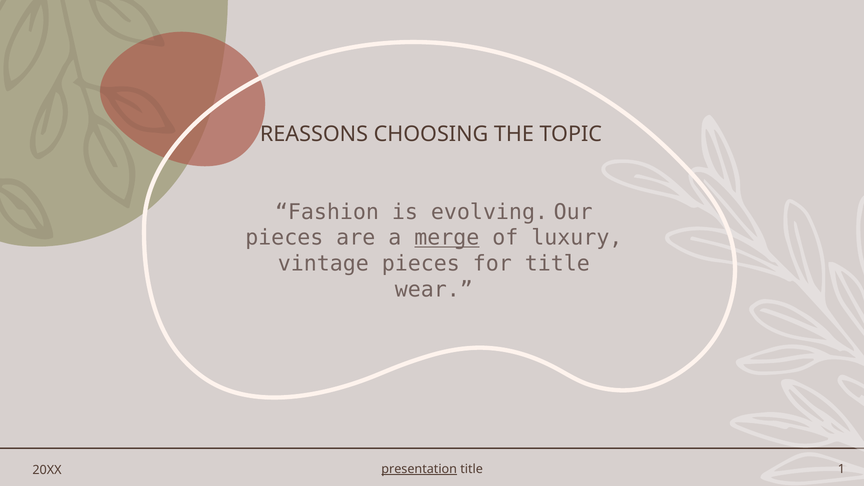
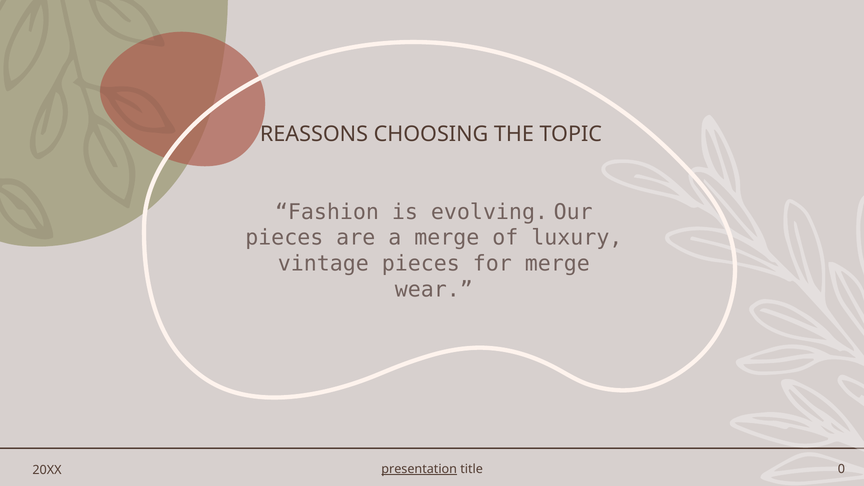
merge at (447, 238) underline: present -> none
for title: title -> merge
1: 1 -> 0
